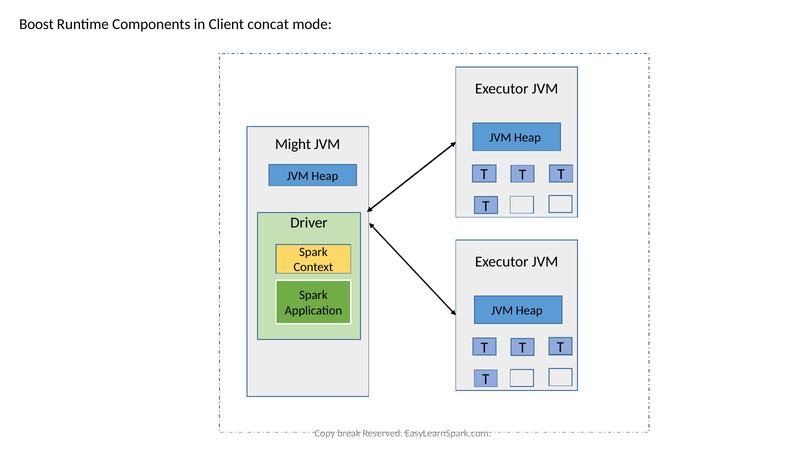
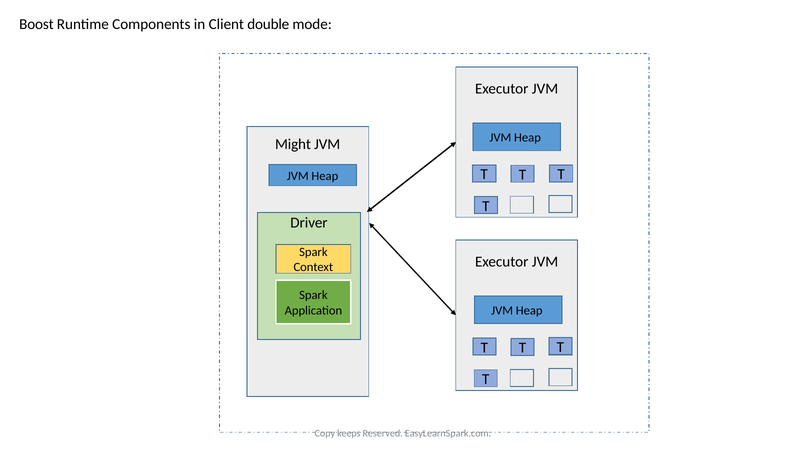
concat: concat -> double
break: break -> keeps
